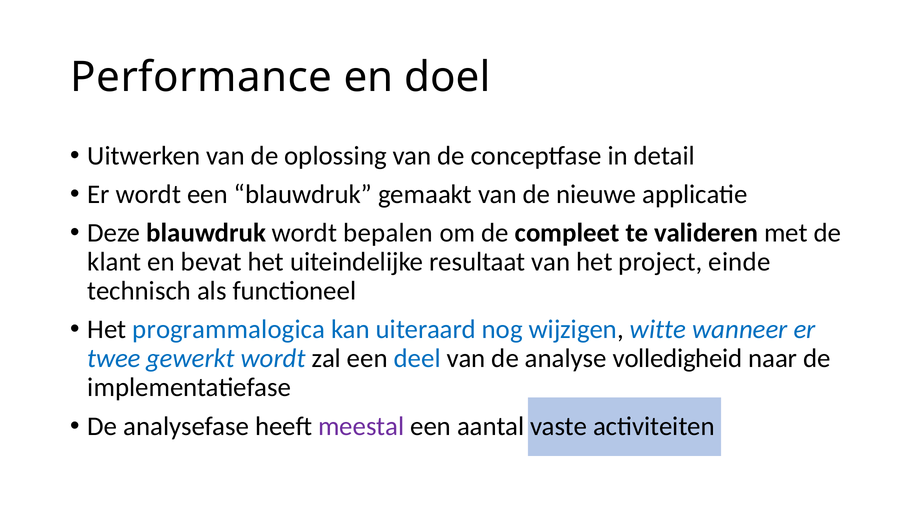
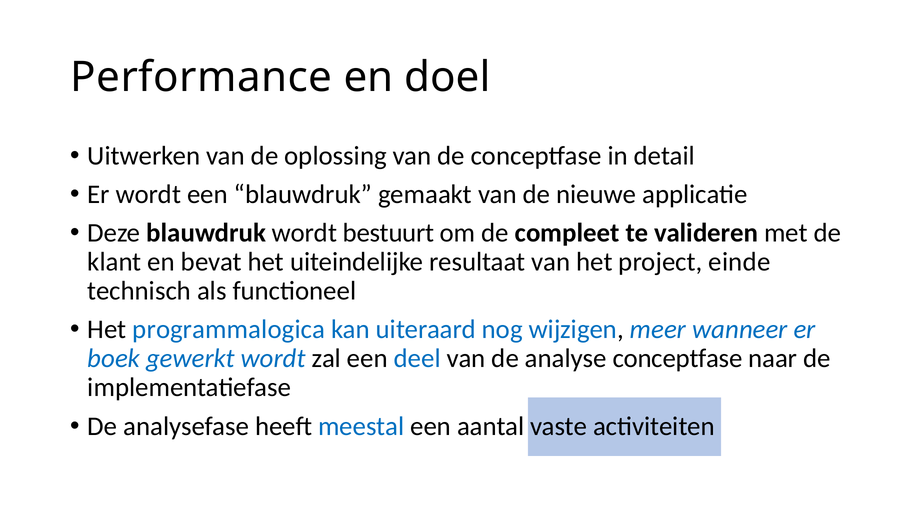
bepalen: bepalen -> bestuurt
witte: witte -> meer
twee: twee -> boek
analyse volledigheid: volledigheid -> conceptfase
meestal colour: purple -> blue
